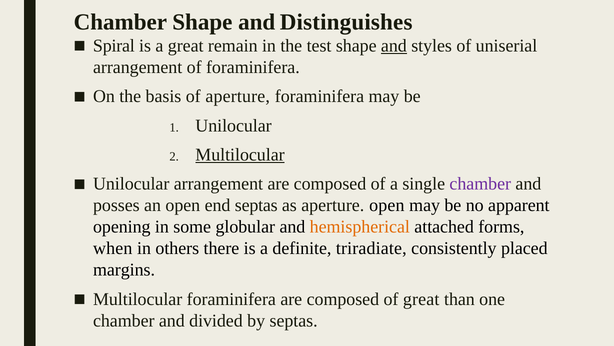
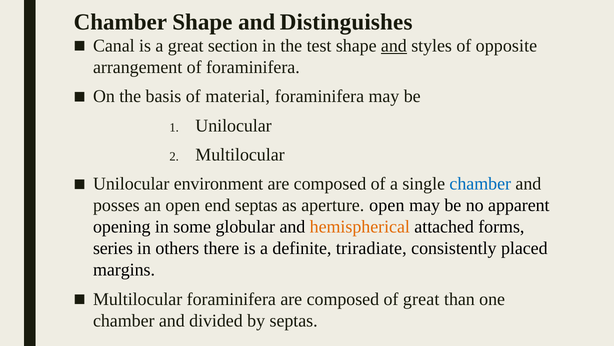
Spiral: Spiral -> Canal
remain: remain -> section
uniserial: uniserial -> opposite
of aperture: aperture -> material
Multilocular at (240, 155) underline: present -> none
Unilocular arrangement: arrangement -> environment
chamber at (480, 184) colour: purple -> blue
when: when -> series
